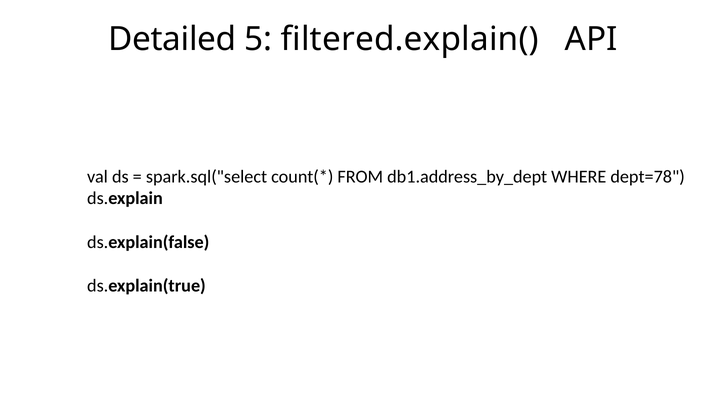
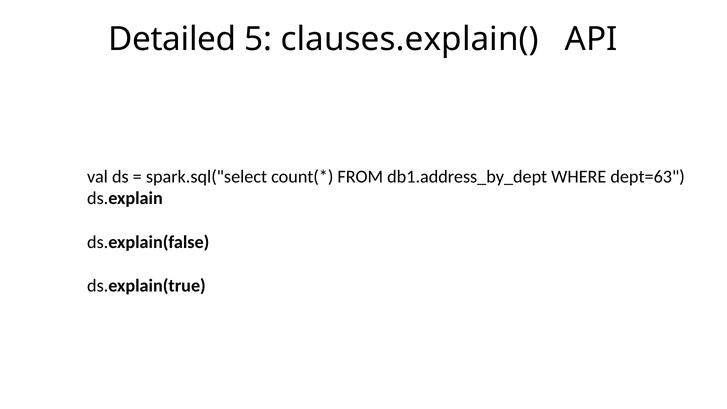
filtered.explain(: filtered.explain( -> clauses.explain(
dept=78: dept=78 -> dept=63
